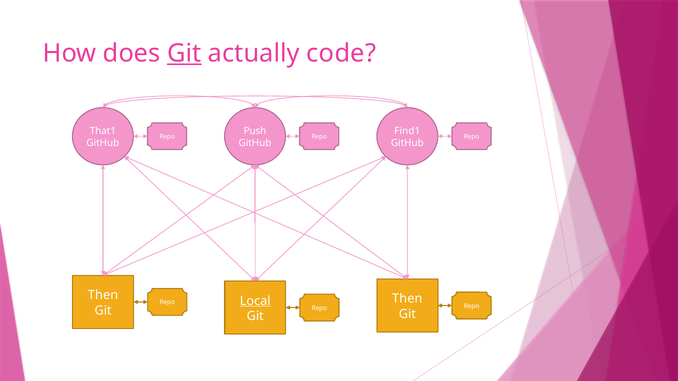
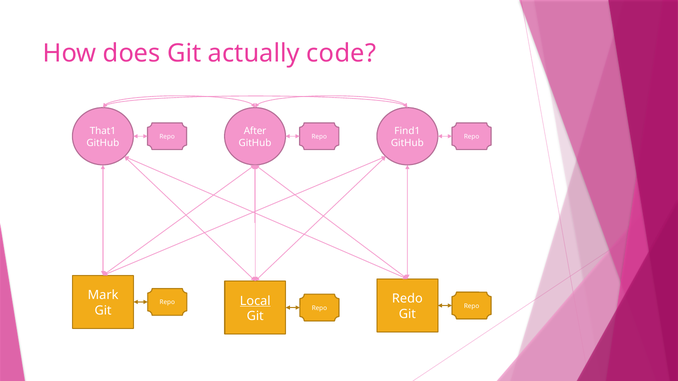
Git at (184, 53) underline: present -> none
Push: Push -> After
Then at (103, 295): Then -> Mark
Then at (407, 299): Then -> Redo
